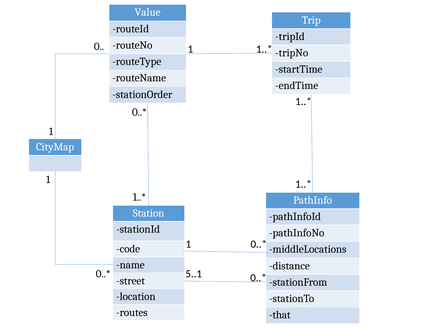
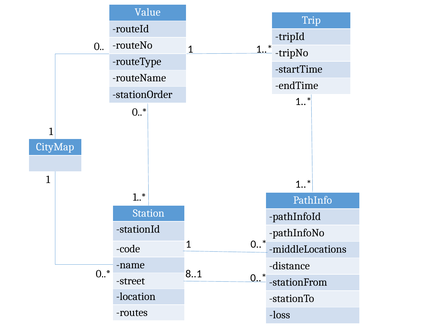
5..1: 5..1 -> 8..1
that: that -> loss
